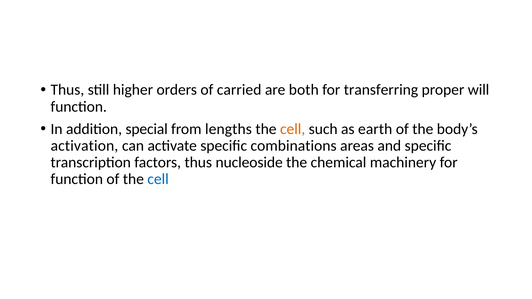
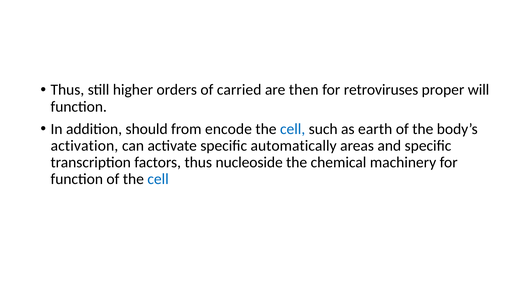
both: both -> then
transferring: transferring -> retroviruses
special: special -> should
lengths: lengths -> encode
cell at (293, 129) colour: orange -> blue
combinations: combinations -> automatically
